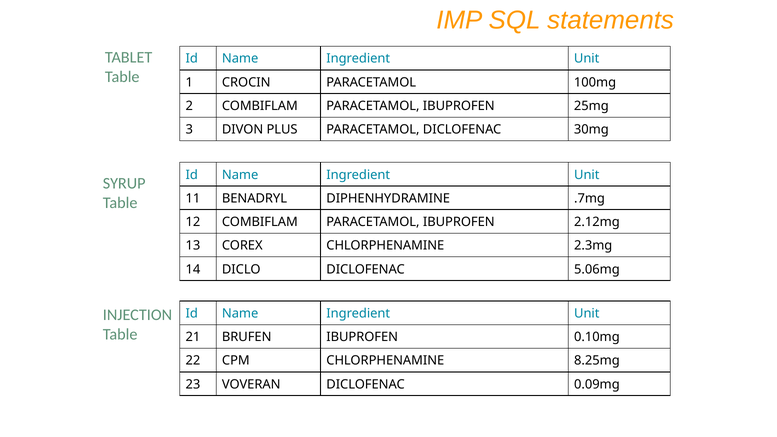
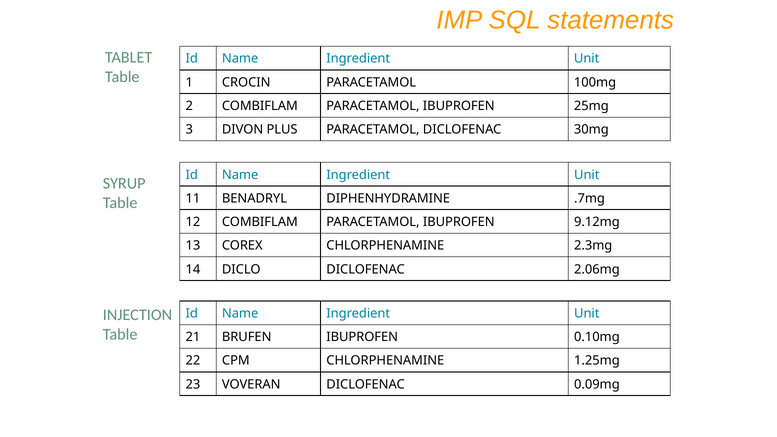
2.12mg: 2.12mg -> 9.12mg
5.06mg: 5.06mg -> 2.06mg
8.25mg: 8.25mg -> 1.25mg
